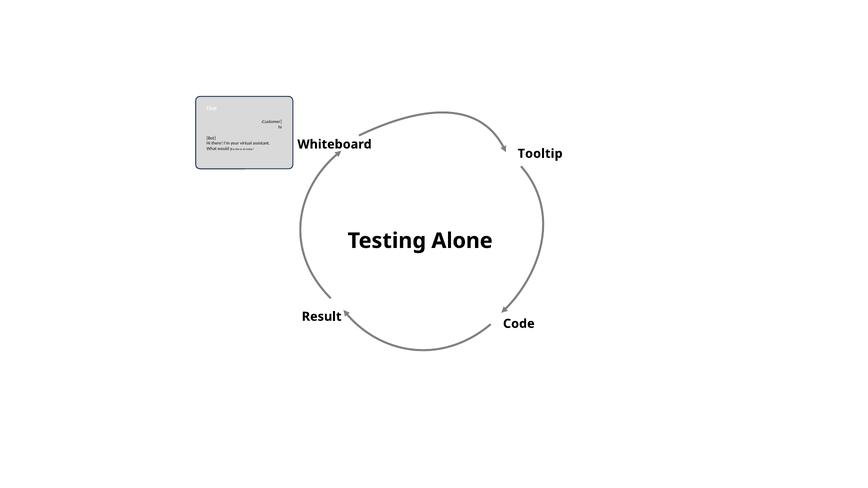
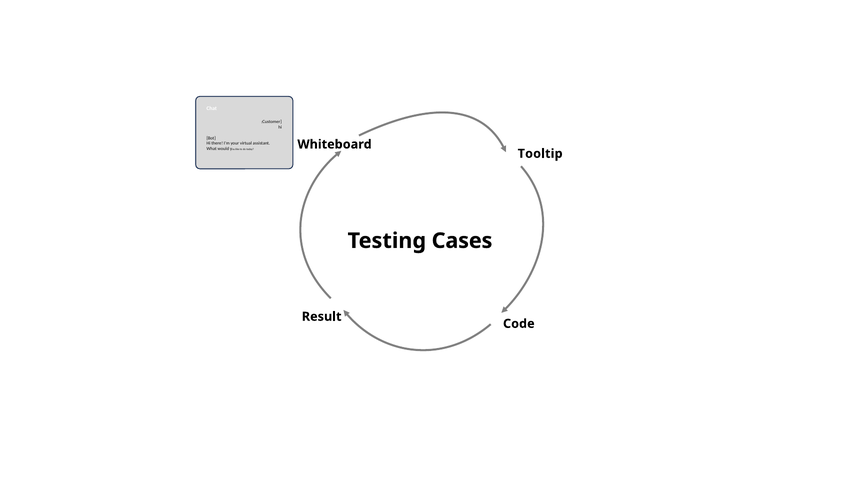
Alone: Alone -> Cases
